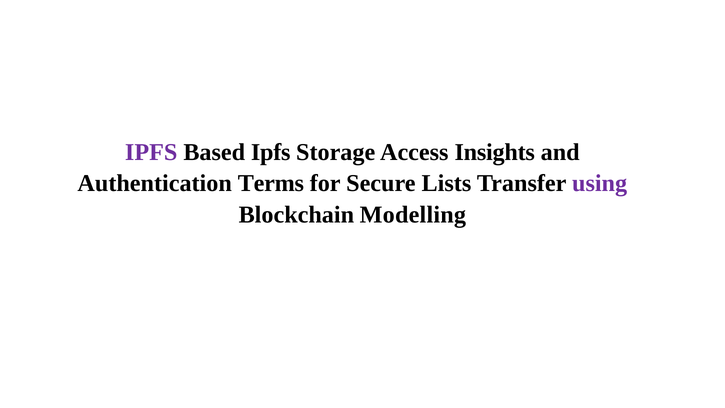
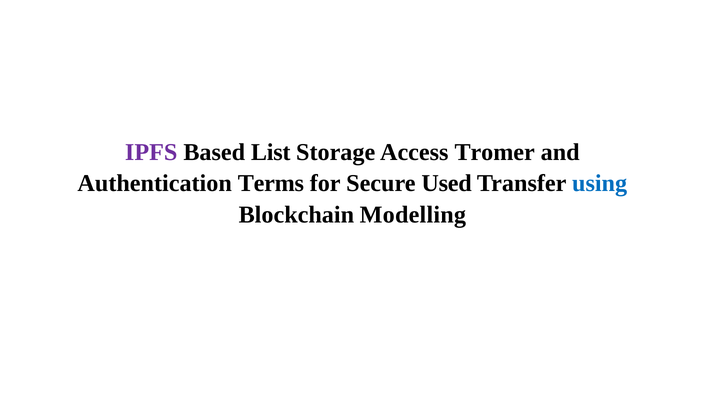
Based Ipfs: Ipfs -> List
Insights: Insights -> Tromer
Lists: Lists -> Used
using colour: purple -> blue
